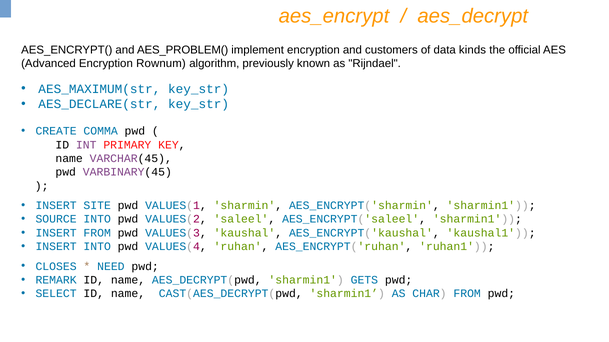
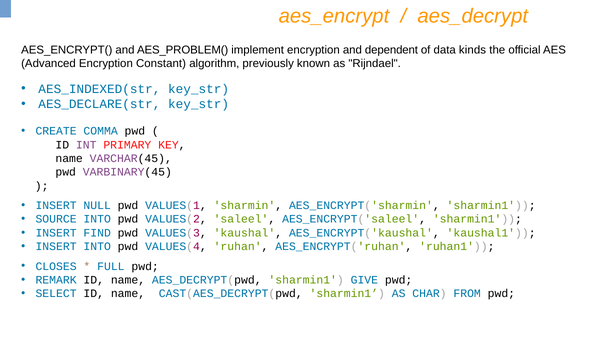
customers: customers -> dependent
Rownum: Rownum -> Constant
AES_MAXIMUM(str: AES_MAXIMUM(str -> AES_INDEXED(str
SITE: SITE -> NULL
INSERT FROM: FROM -> FIND
NEED: NEED -> FULL
GETS: GETS -> GIVE
